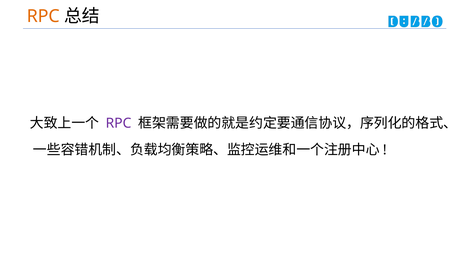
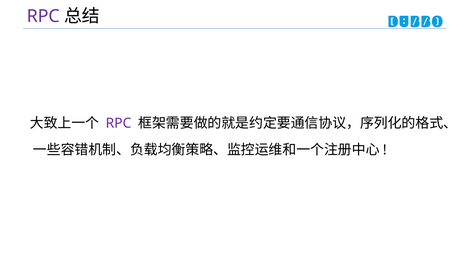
RPC at (43, 16) colour: orange -> purple
